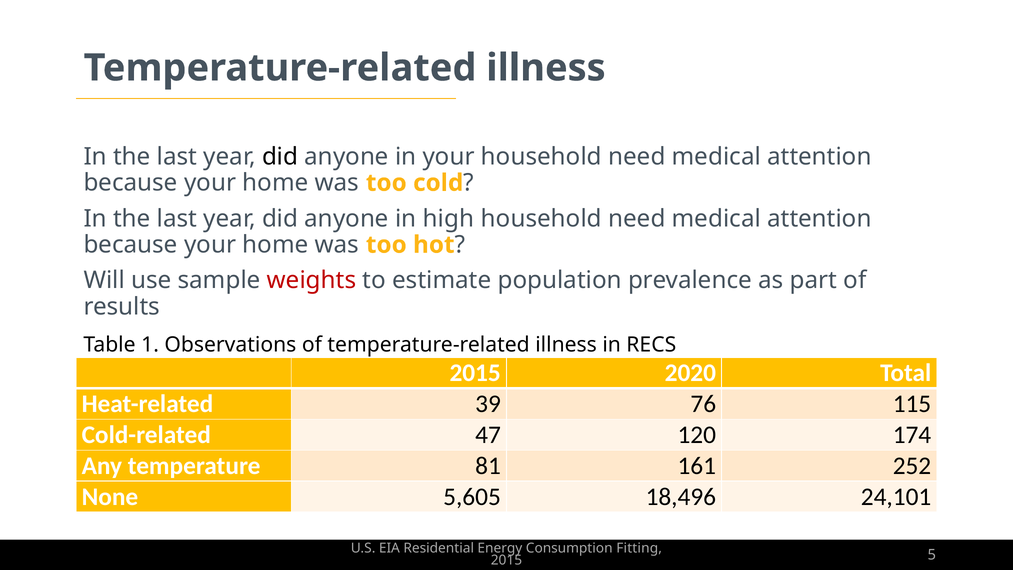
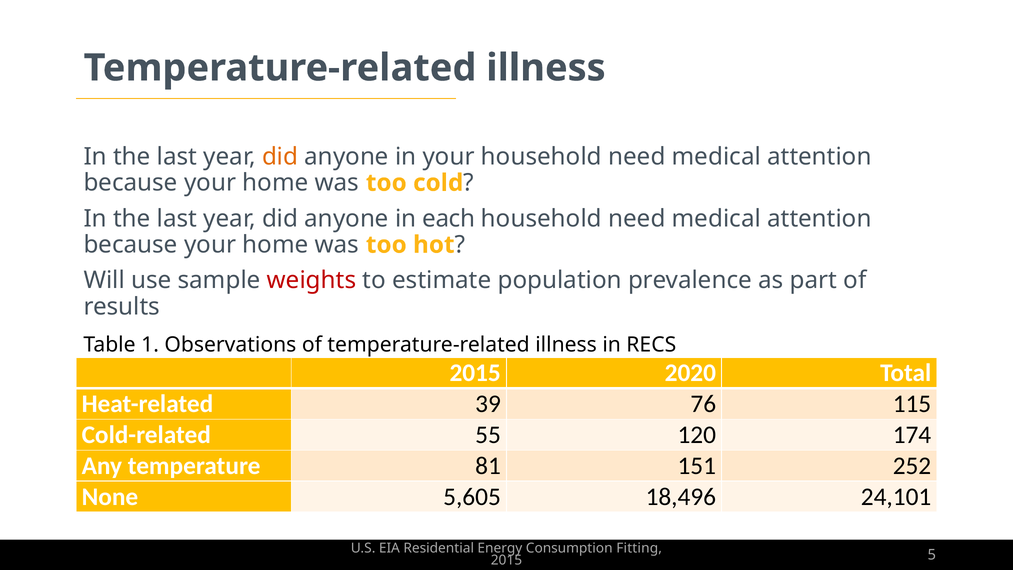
did at (280, 157) colour: black -> orange
high: high -> each
47: 47 -> 55
161: 161 -> 151
